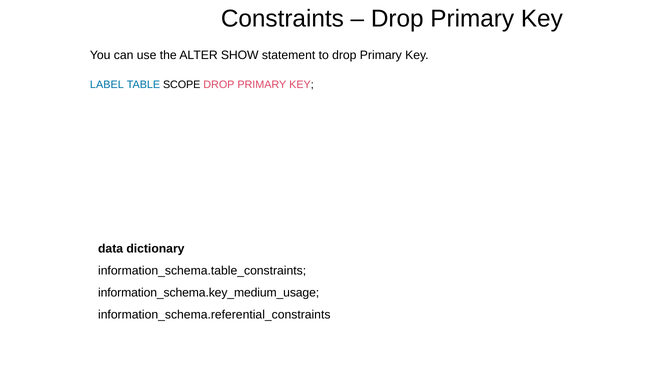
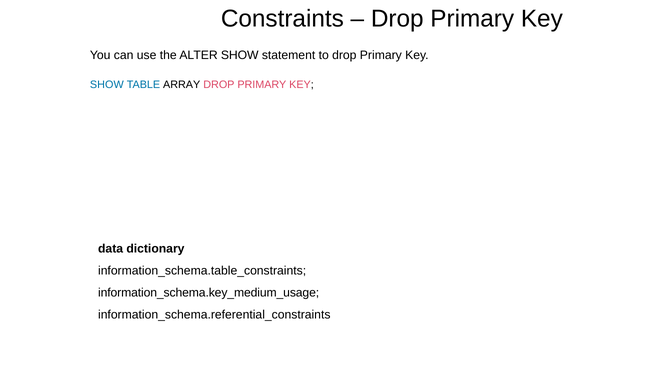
LABEL at (107, 85): LABEL -> SHOW
SCOPE: SCOPE -> ARRAY
